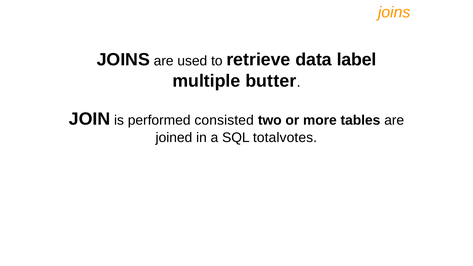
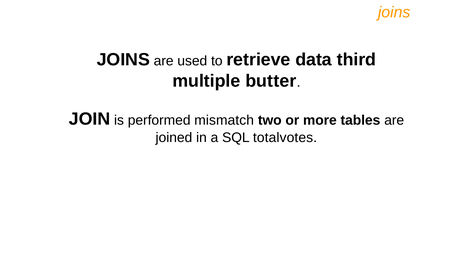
label: label -> third
consisted: consisted -> mismatch
